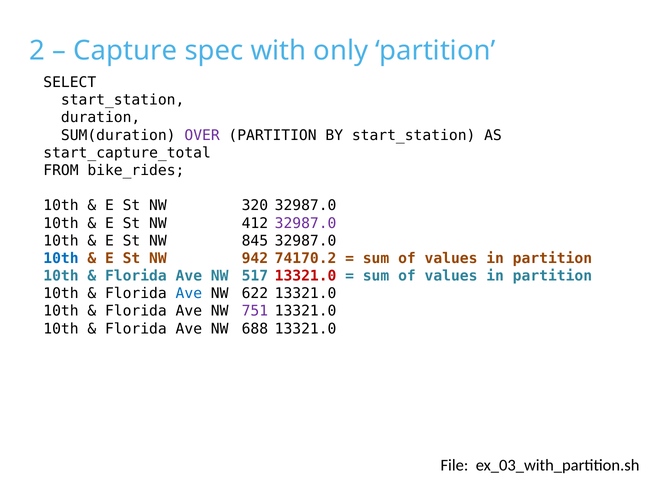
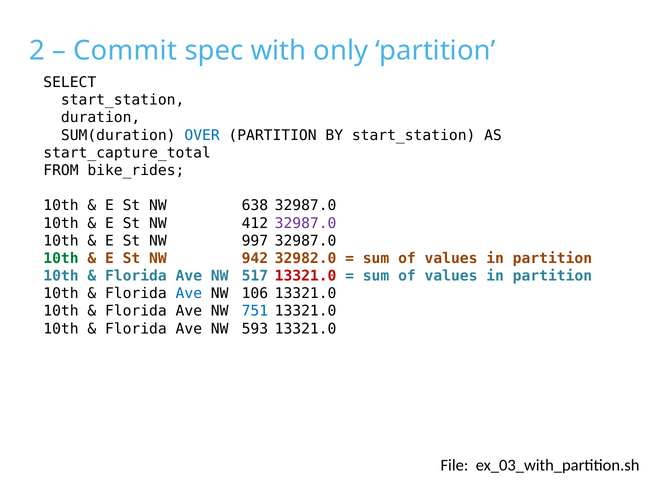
Capture: Capture -> Commit
OVER colour: purple -> blue
320: 320 -> 638
845: 845 -> 997
10th at (61, 259) colour: blue -> green
74170.2: 74170.2 -> 32982.0
622: 622 -> 106
751 colour: purple -> blue
688: 688 -> 593
